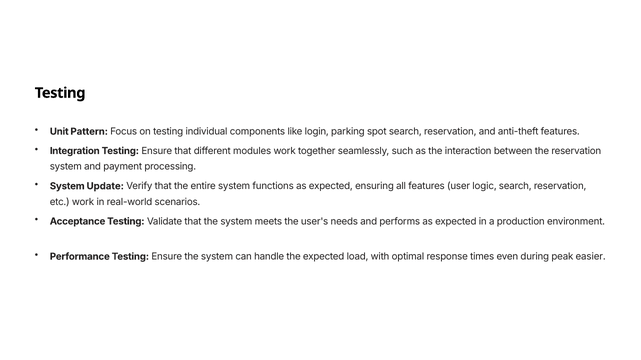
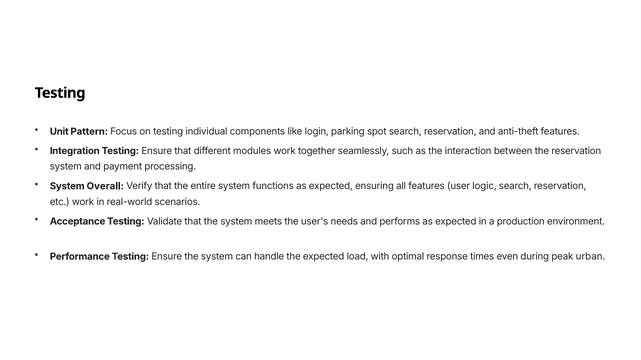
Update: Update -> Overall
easier: easier -> urban
